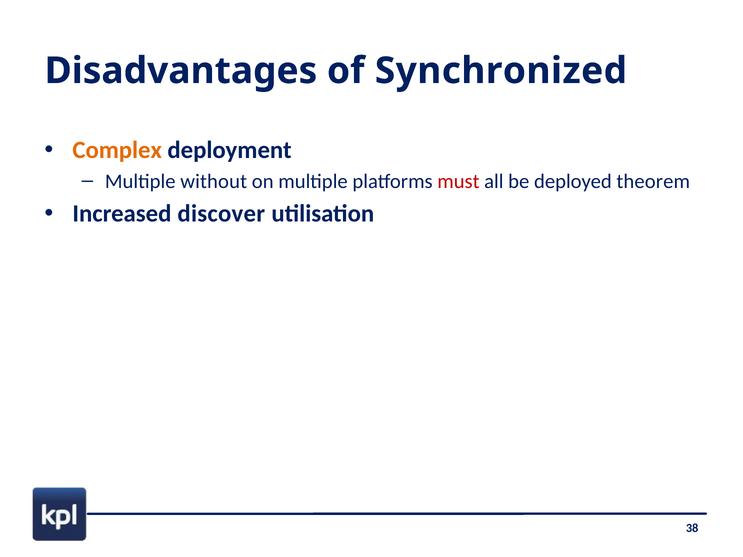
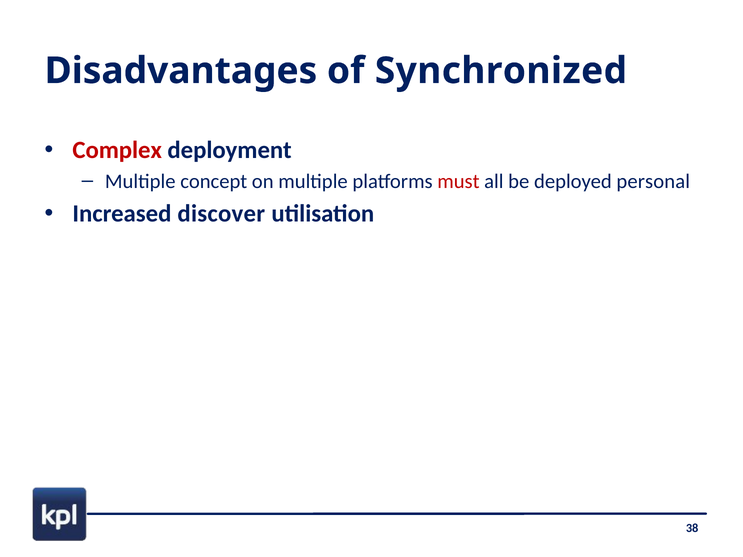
Complex colour: orange -> red
without: without -> concept
theorem: theorem -> personal
